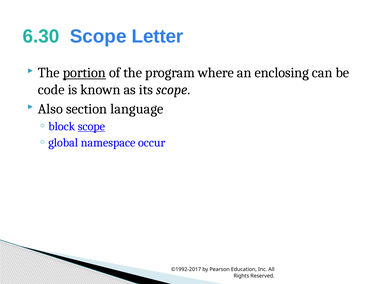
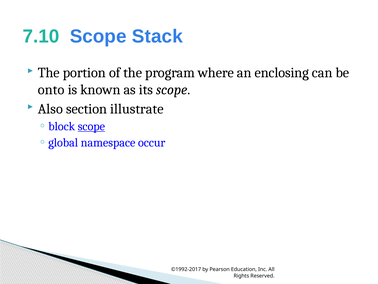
6.30: 6.30 -> 7.10
Letter: Letter -> Stack
portion underline: present -> none
code: code -> onto
language: language -> illustrate
